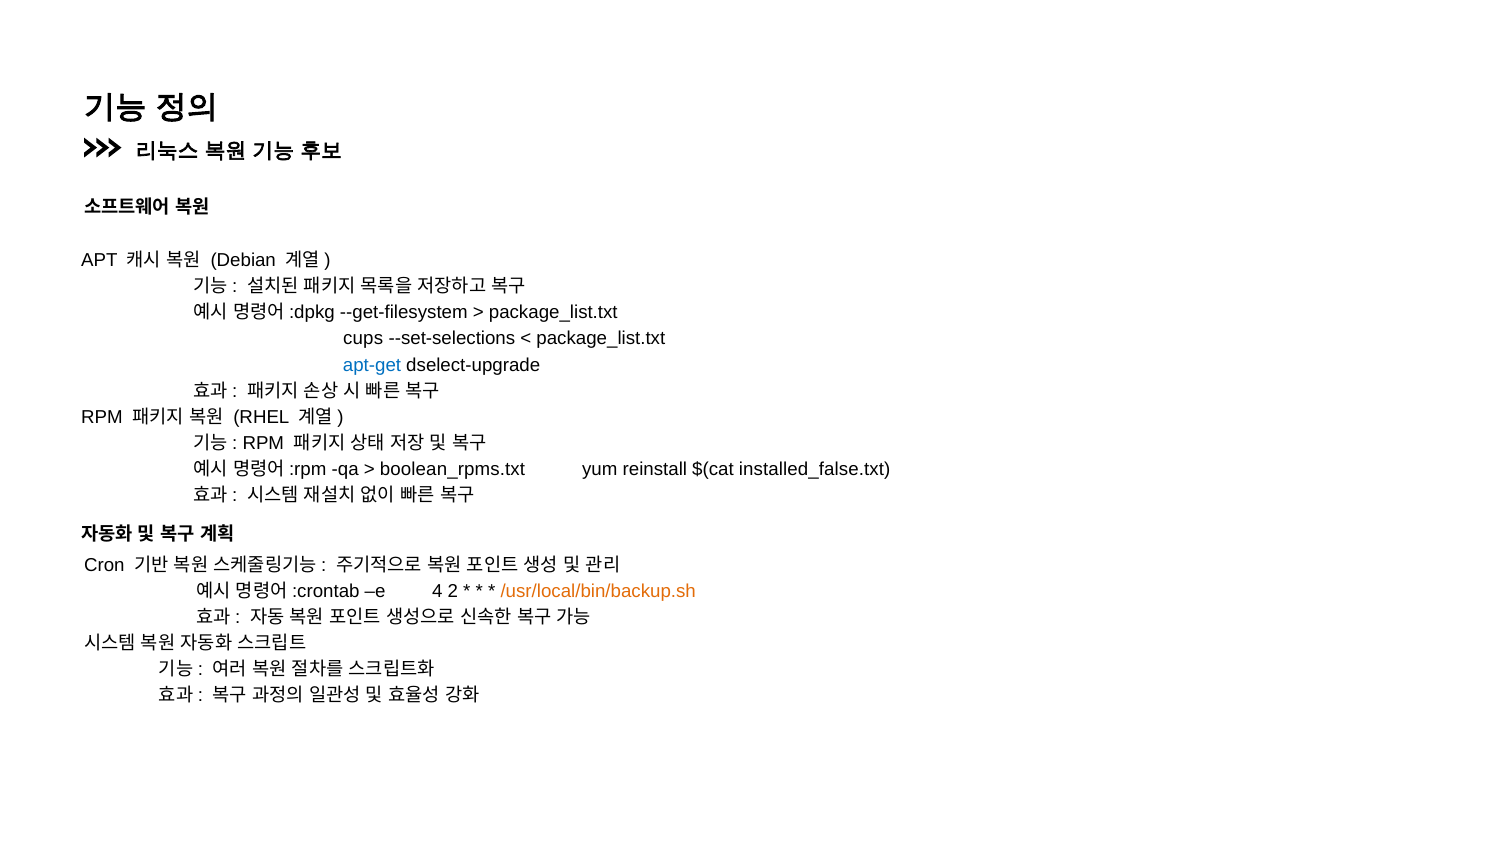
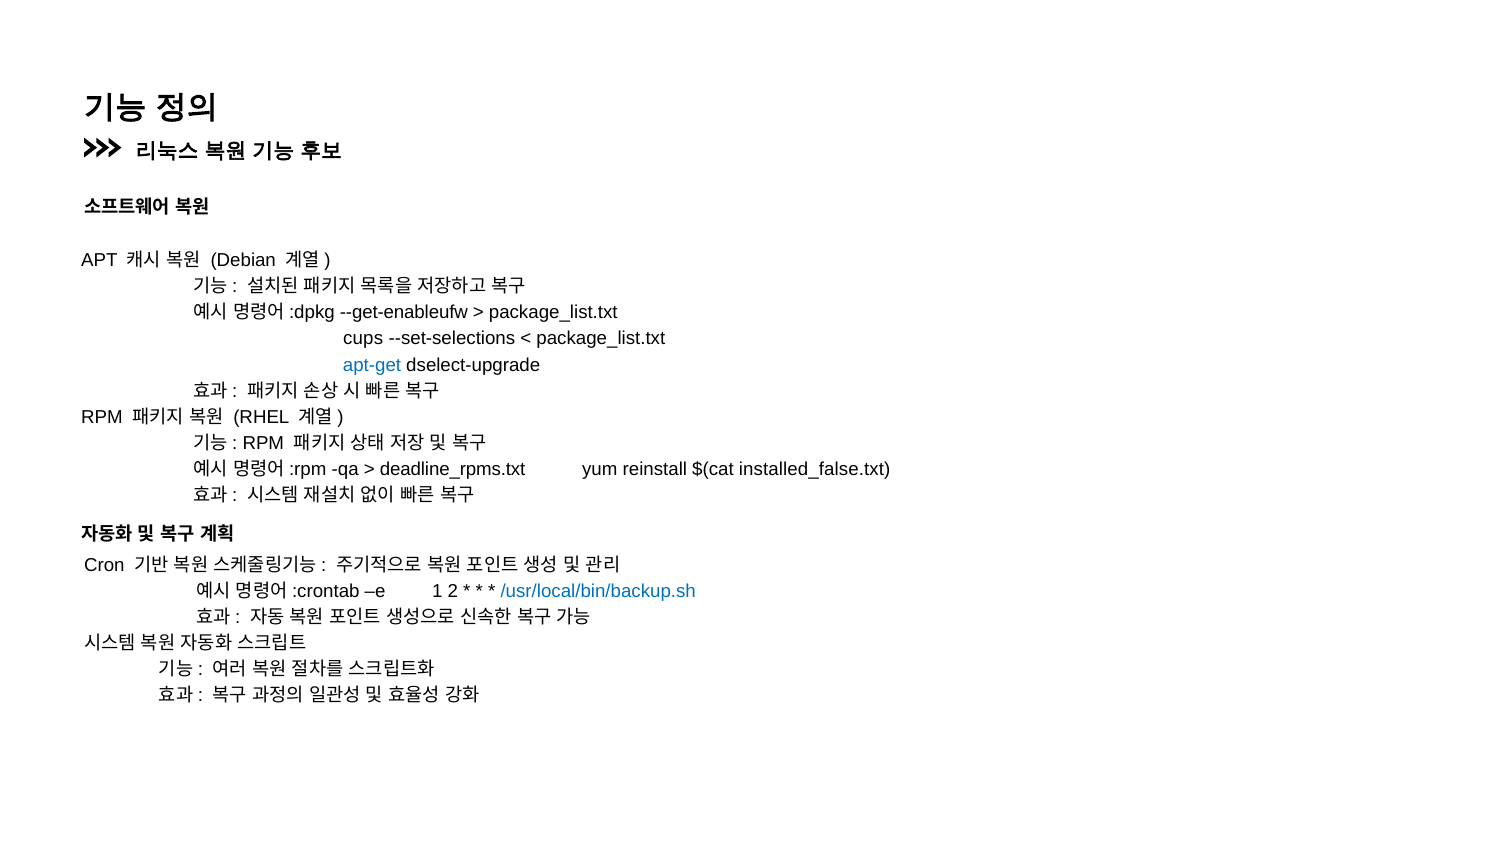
--get-filesystem: --get-filesystem -> --get-enableufw
boolean_rpms.txt: boolean_rpms.txt -> deadline_rpms.txt
4: 4 -> 1
/usr/local/bin/backup.sh colour: orange -> blue
